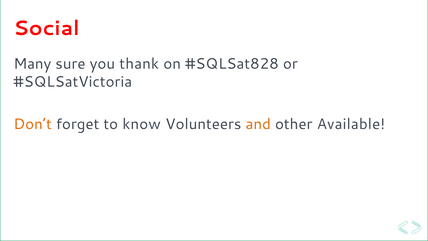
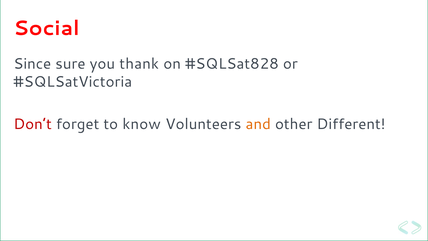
Many: Many -> Since
Don’t colour: orange -> red
Available: Available -> Different
